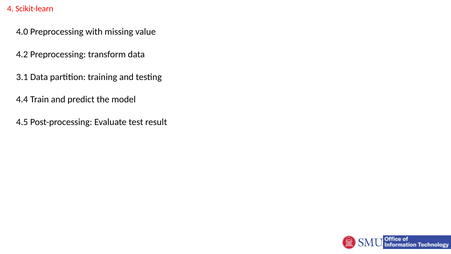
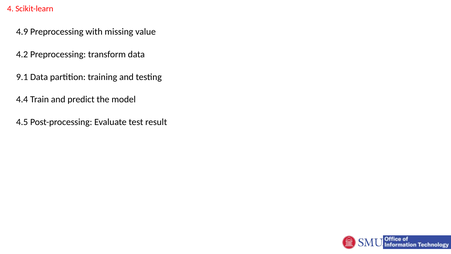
4.0: 4.0 -> 4.9
3.1: 3.1 -> 9.1
